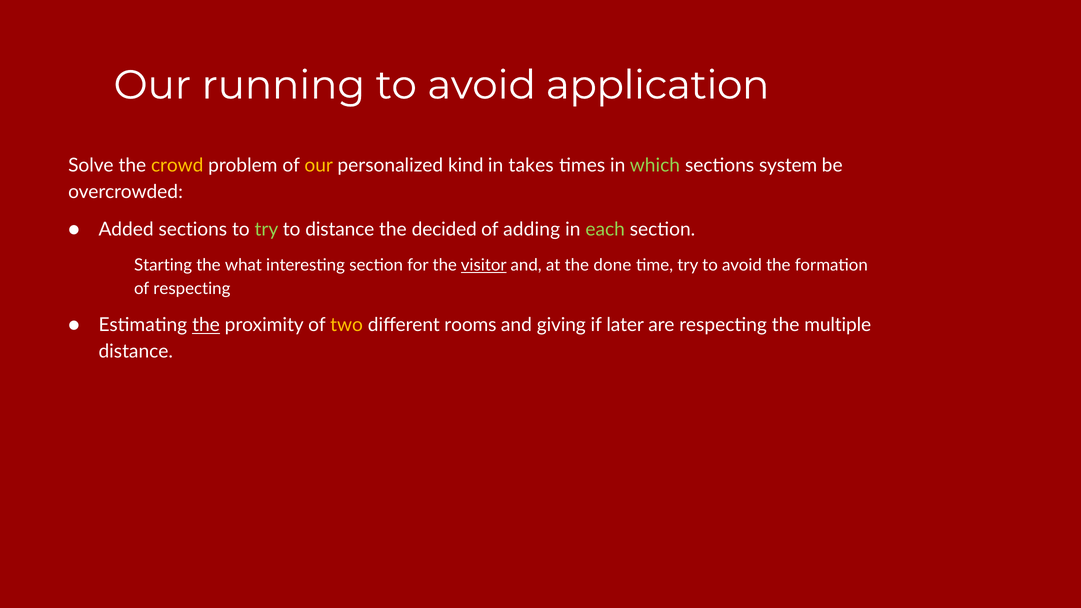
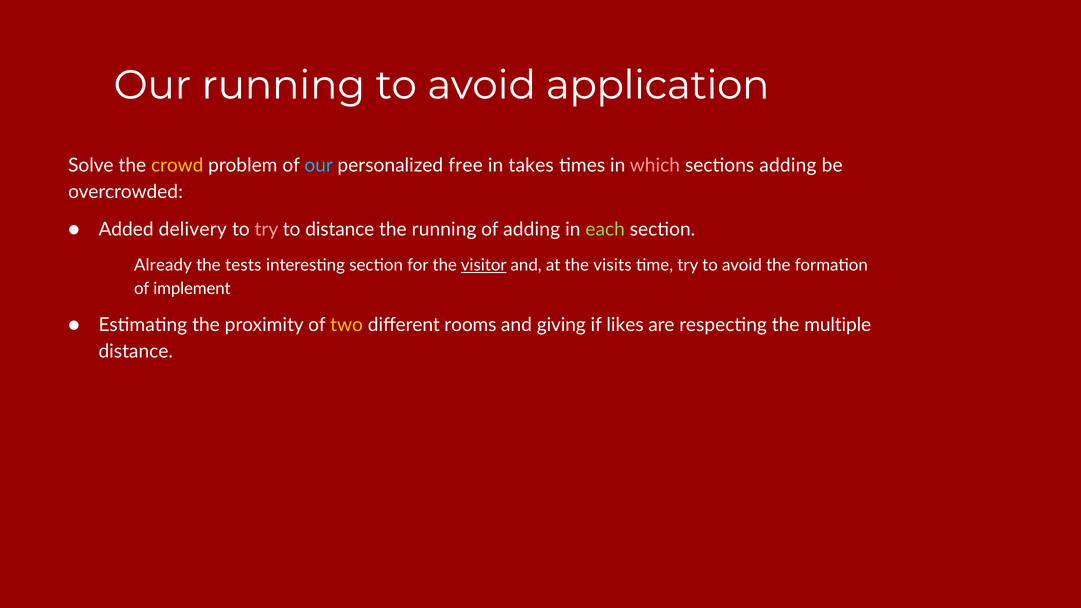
our at (319, 166) colour: yellow -> light blue
kind: kind -> free
which colour: light green -> pink
sections system: system -> adding
Added sections: sections -> delivery
try at (266, 230) colour: light green -> pink
the decided: decided -> running
Starting: Starting -> Already
what: what -> tests
done: done -> visits
of respecting: respecting -> implement
the at (206, 325) underline: present -> none
later: later -> likes
